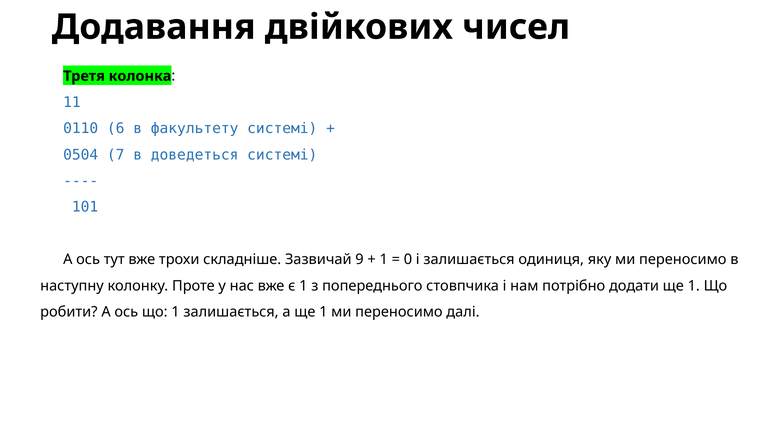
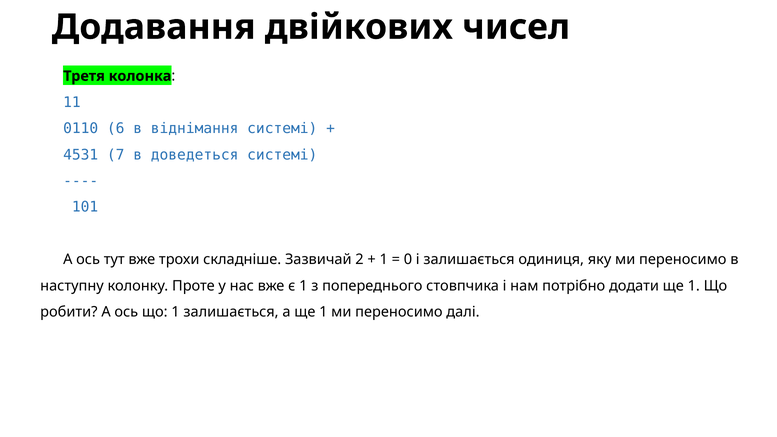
факультету: факультету -> віднімання
0504: 0504 -> 4531
9: 9 -> 2
